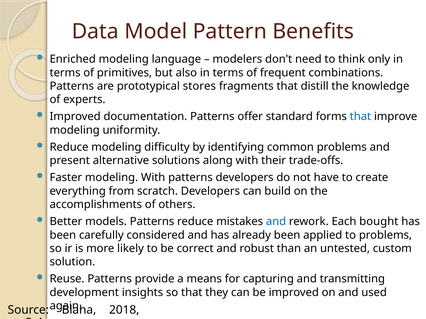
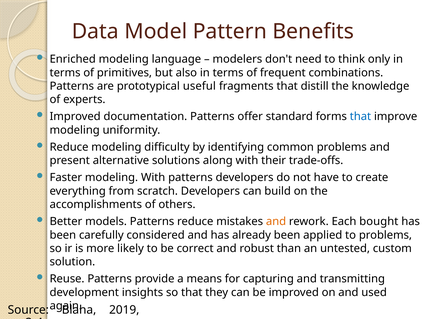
stores: stores -> useful
and at (276, 222) colour: blue -> orange
2018: 2018 -> 2019
